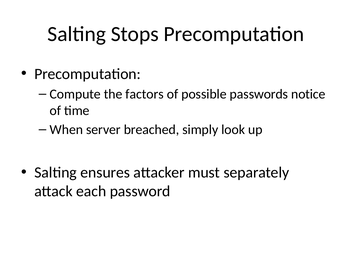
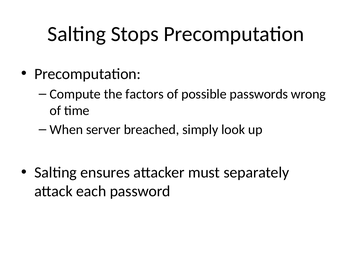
notice: notice -> wrong
